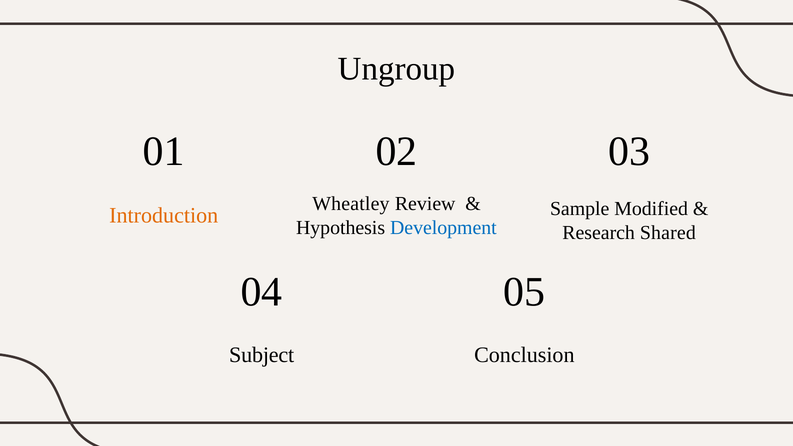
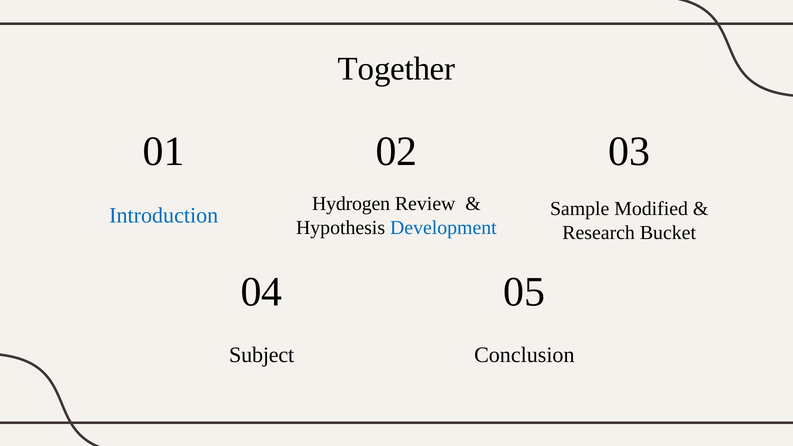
Ungroup: Ungroup -> Together
Wheatley: Wheatley -> Hydrogen
Introduction colour: orange -> blue
Shared: Shared -> Bucket
